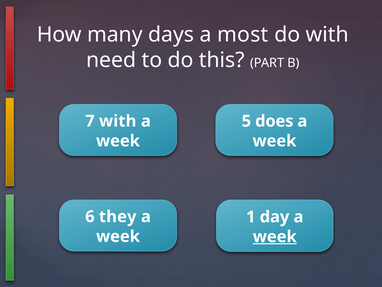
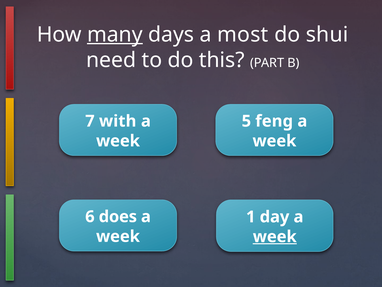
many underline: none -> present
do with: with -> shui
does: does -> feng
they: they -> does
